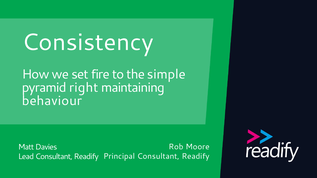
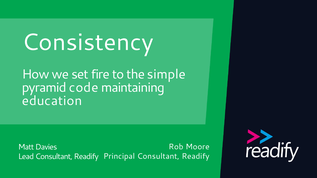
right: right -> code
behaviour: behaviour -> education
